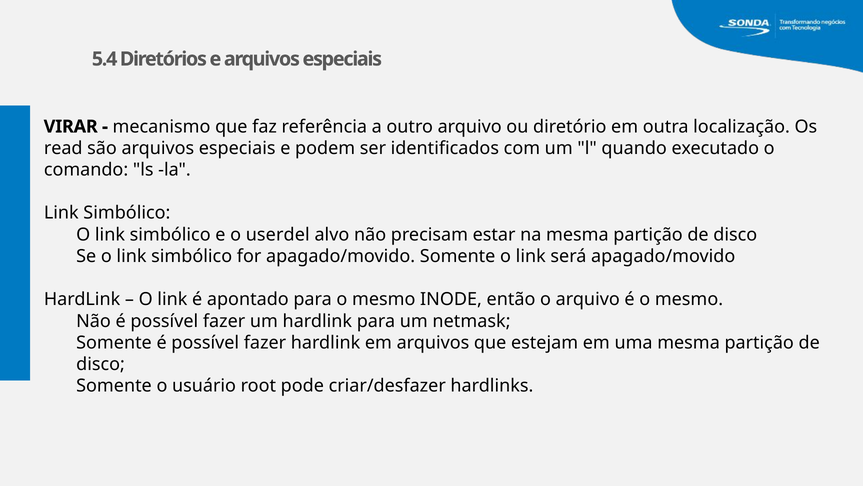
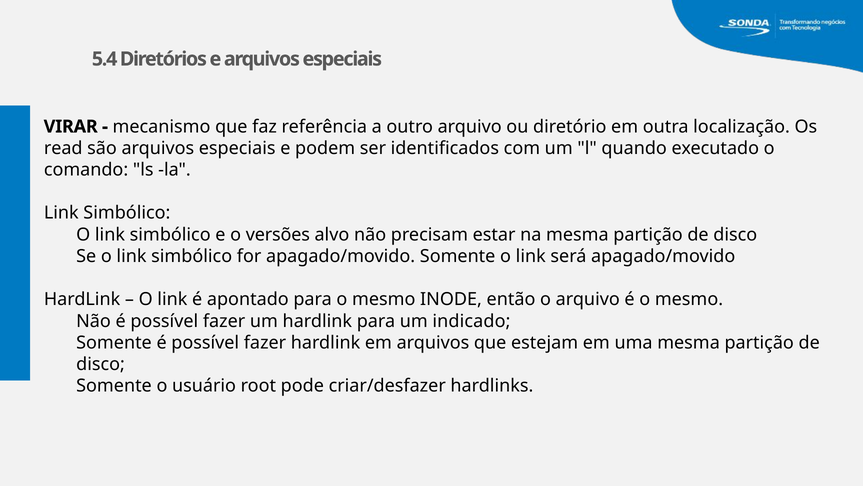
userdel: userdel -> versões
netmask: netmask -> indicado
